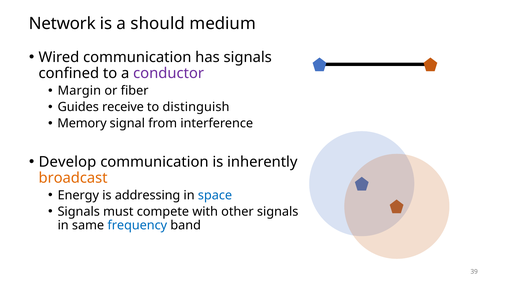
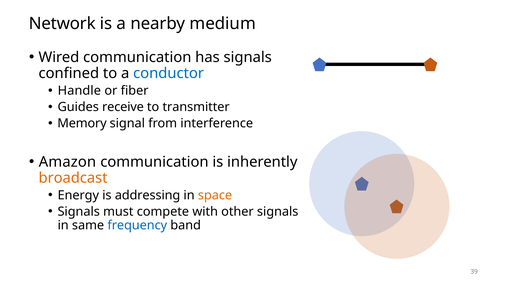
should: should -> nearby
conductor colour: purple -> blue
Margin: Margin -> Handle
distinguish: distinguish -> transmitter
Develop: Develop -> Amazon
space colour: blue -> orange
